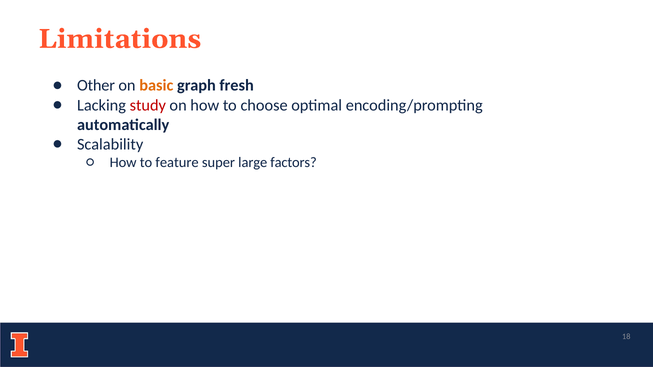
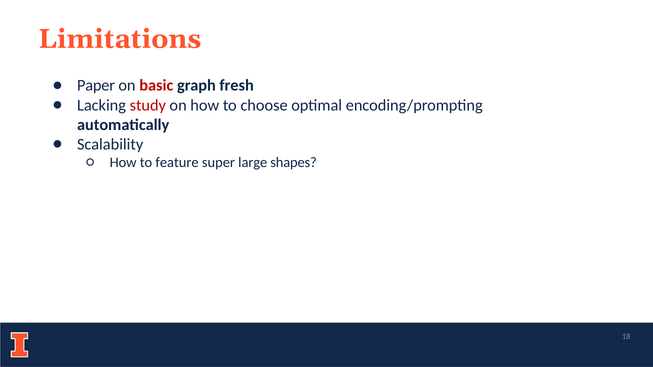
Other: Other -> Paper
basic colour: orange -> red
factors: factors -> shapes
